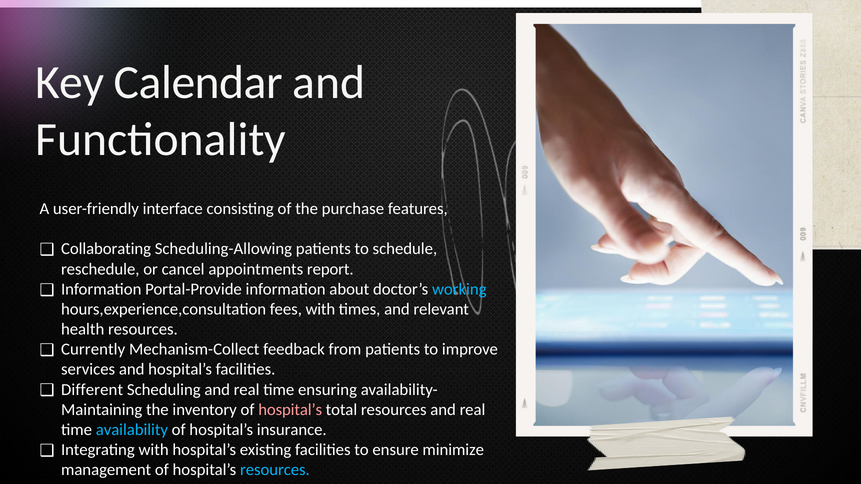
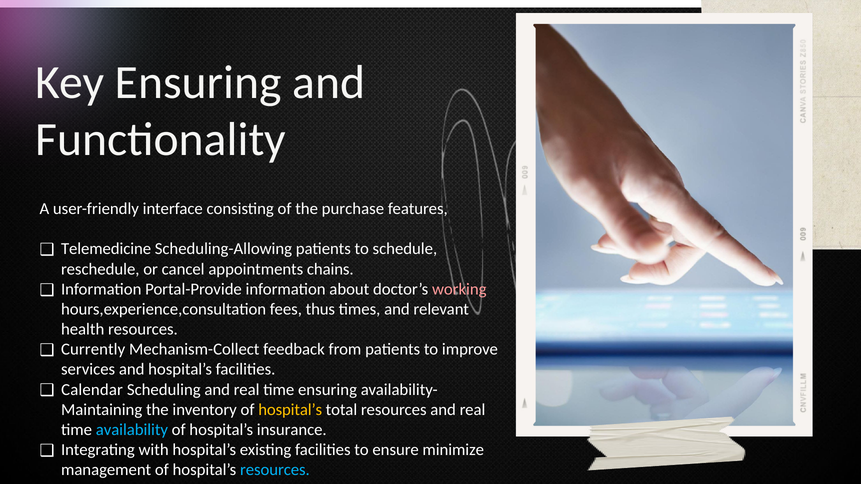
Key Calendar: Calendar -> Ensuring
Collaborating: Collaborating -> Telemedicine
report: report -> chains
working colour: light blue -> pink
fees with: with -> thus
Different: Different -> Calendar
hospital’s at (290, 410) colour: pink -> yellow
